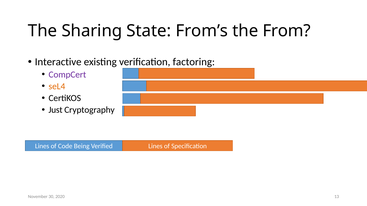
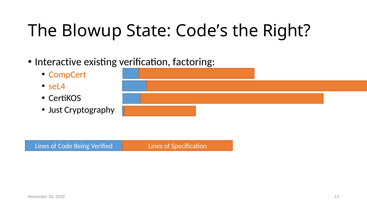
Sharing: Sharing -> Blowup
From’s: From’s -> Code’s
From: From -> Right
CompCert colour: purple -> orange
